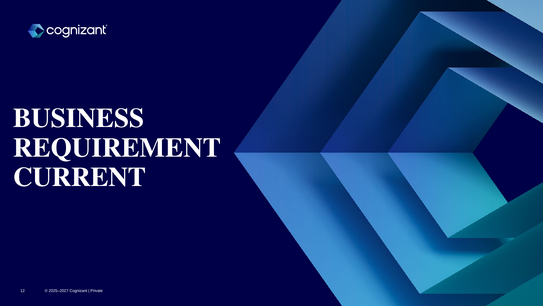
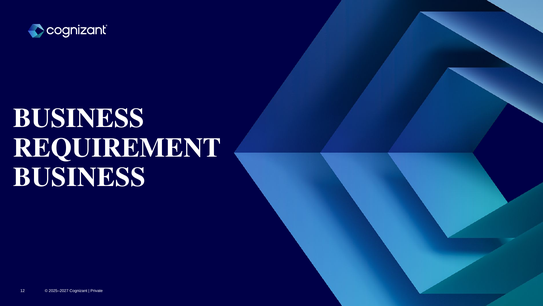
CURRENT at (79, 177): CURRENT -> BUSINESS
